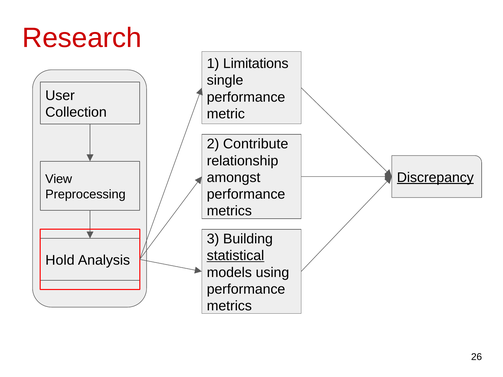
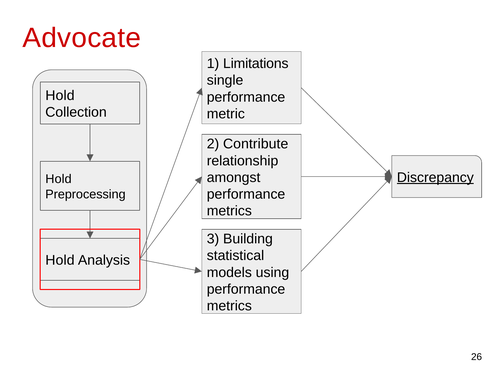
Research: Research -> Advocate
User at (60, 96): User -> Hold
View at (59, 179): View -> Hold
statistical underline: present -> none
